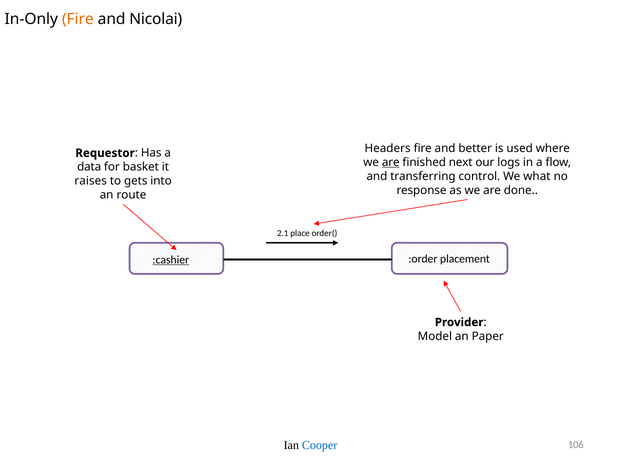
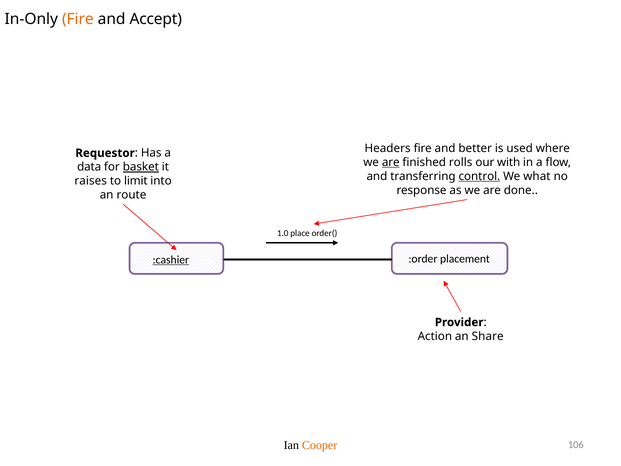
Nicolai: Nicolai -> Accept
next: next -> rolls
logs: logs -> with
basket underline: none -> present
control underline: none -> present
gets: gets -> limit
2.1: 2.1 -> 1.0
Model: Model -> Action
Paper: Paper -> Share
Cooper colour: blue -> orange
